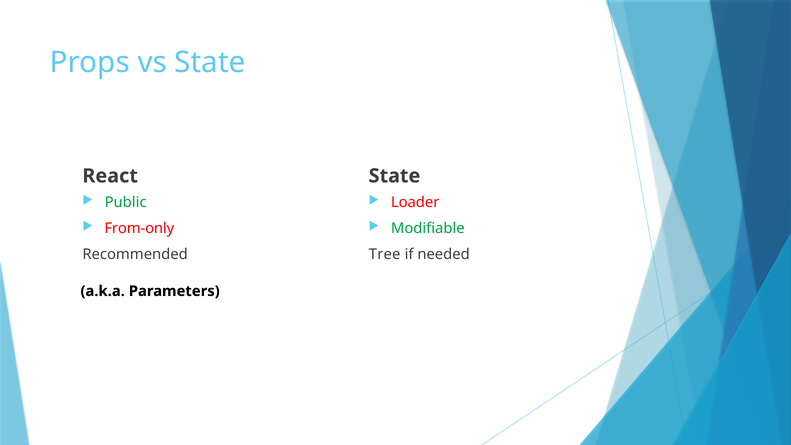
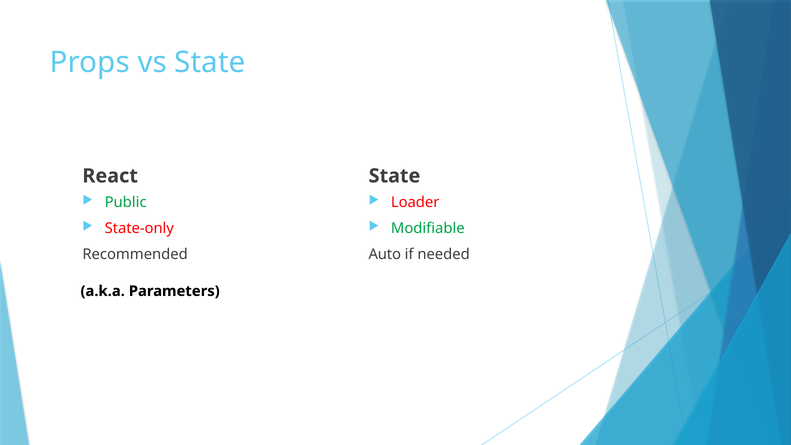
From-only: From-only -> State-only
Tree: Tree -> Auto
